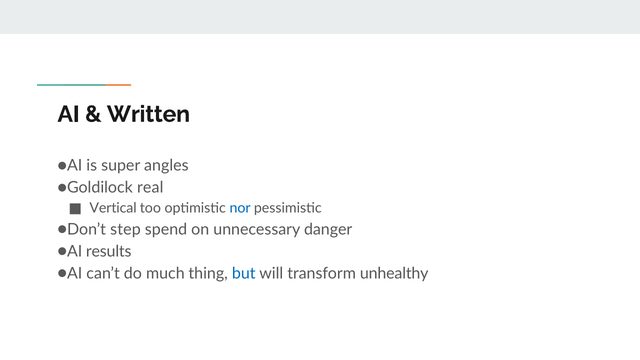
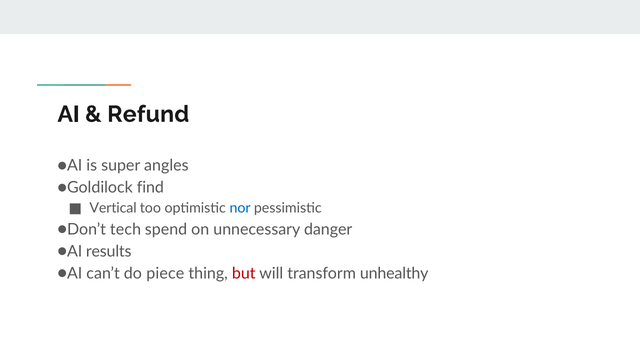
Written: Written -> Refund
real: real -> find
step: step -> tech
much: much -> piece
but colour: blue -> red
